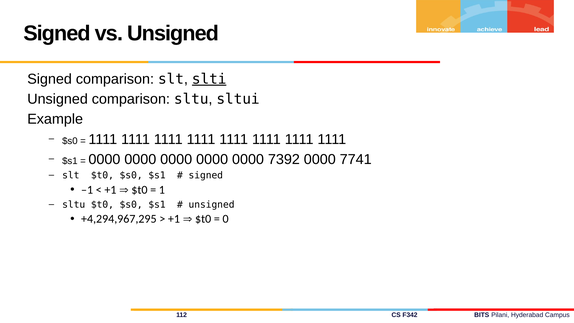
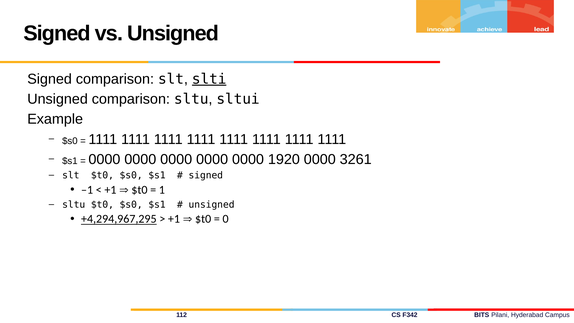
7392: 7392 -> 1920
7741: 7741 -> 3261
+4,294,967,295 underline: none -> present
